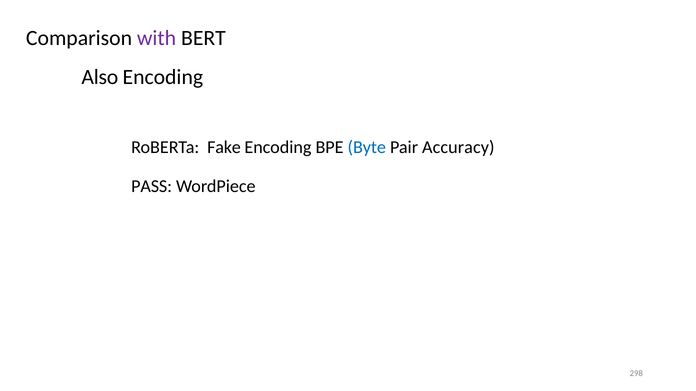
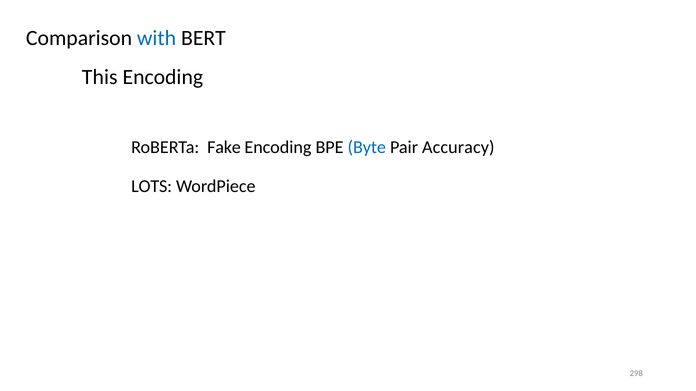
with colour: purple -> blue
Also: Also -> This
PASS: PASS -> LOTS
